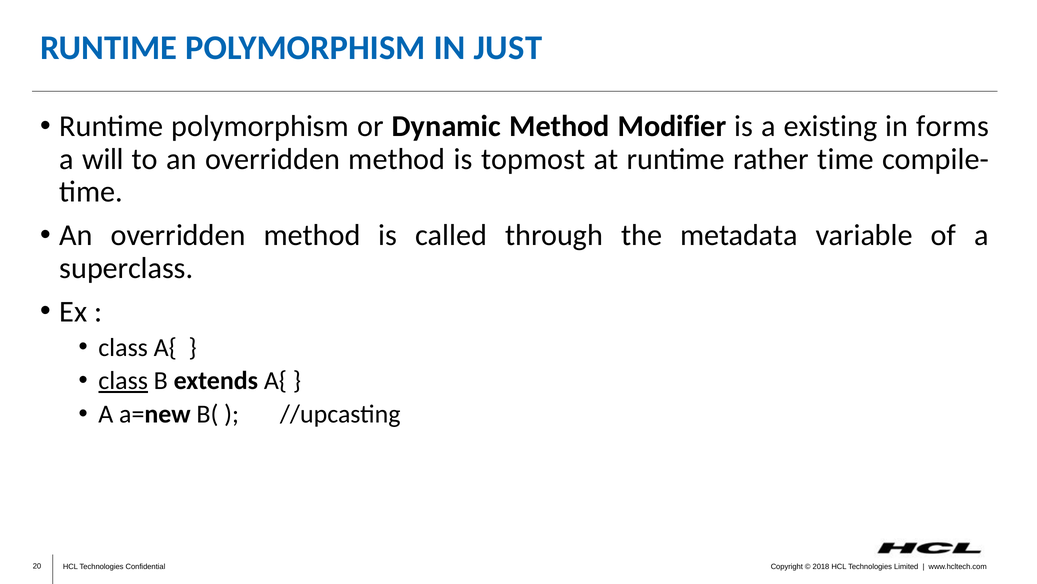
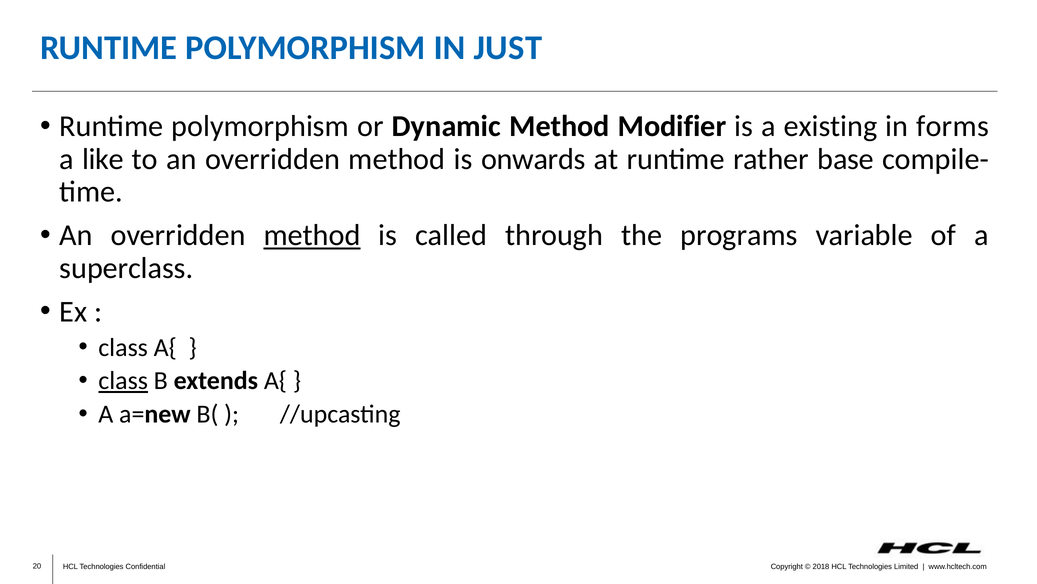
will: will -> like
topmost: topmost -> onwards
rather time: time -> base
method at (312, 235) underline: none -> present
metadata: metadata -> programs
